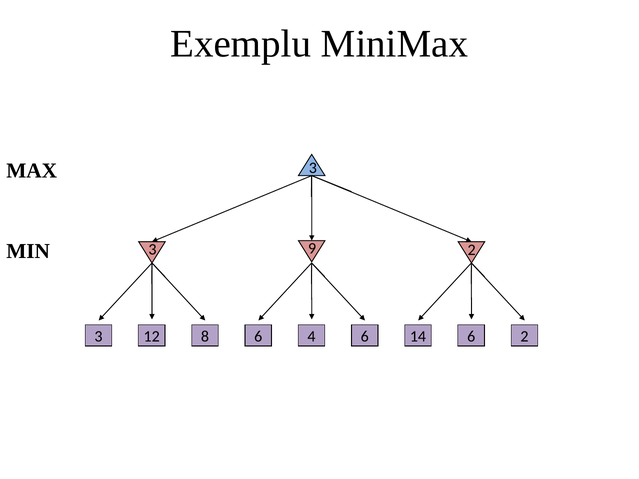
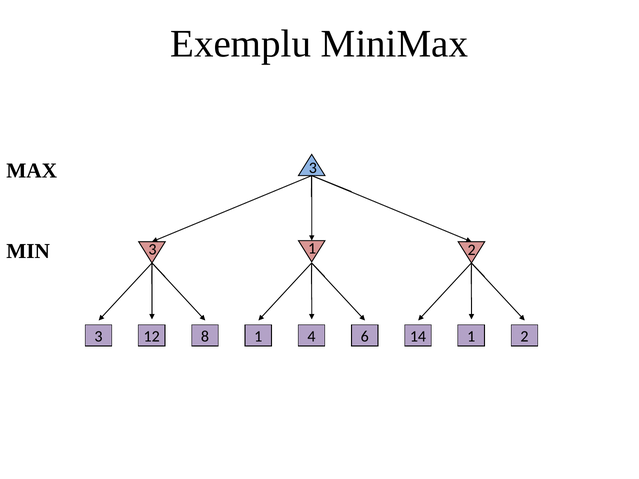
9 at (312, 249): 9 -> 1
6 at (258, 337): 6 -> 1
8 6: 6 -> 1
